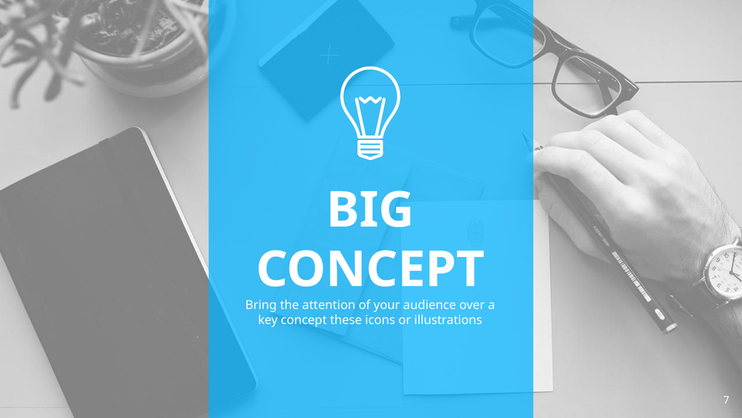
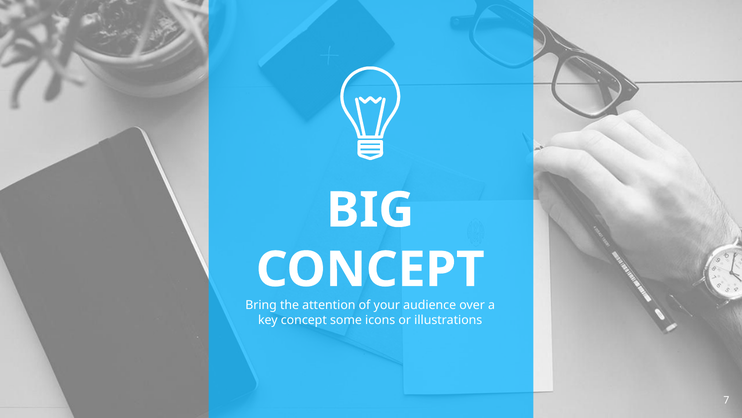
these: these -> some
